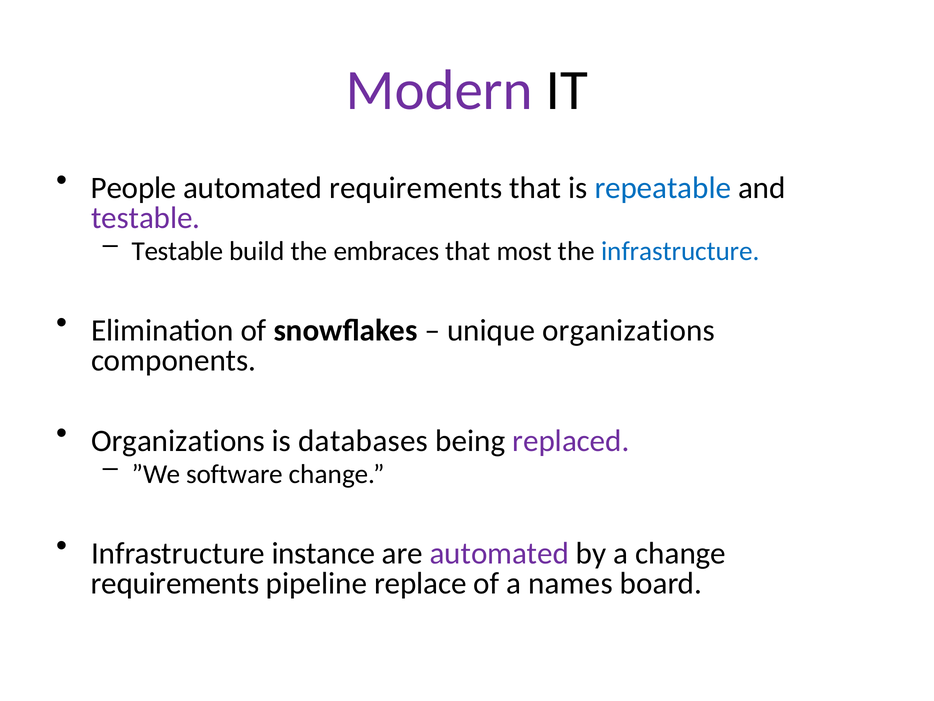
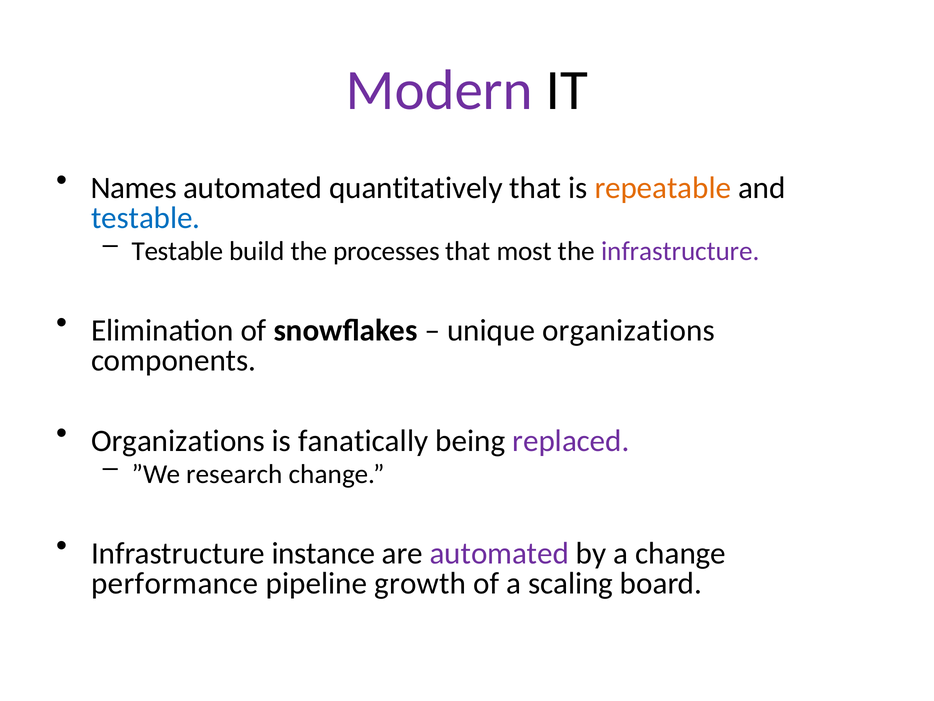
People: People -> Names
automated requirements: requirements -> quantitatively
repeatable colour: blue -> orange
testable at (146, 218) colour: purple -> blue
embraces: embraces -> processes
infrastructure at (680, 251) colour: blue -> purple
databases: databases -> fanatically
software: software -> research
requirements at (175, 583): requirements -> performance
replace: replace -> growth
names: names -> scaling
